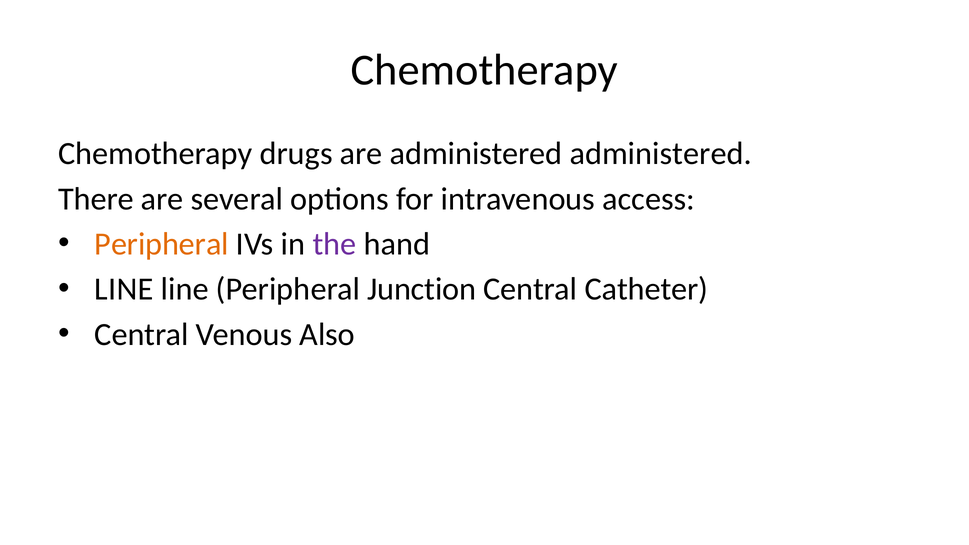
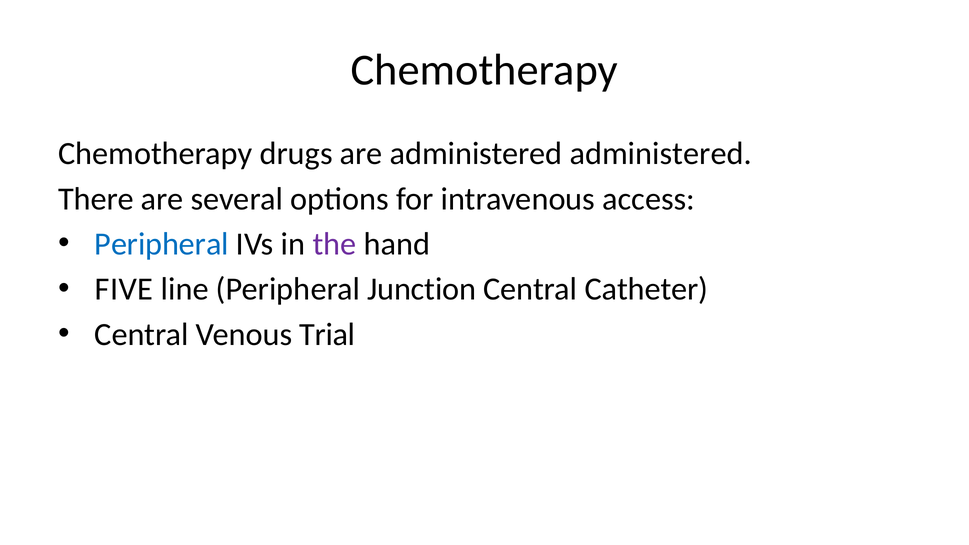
Peripheral at (162, 244) colour: orange -> blue
LINE at (124, 289): LINE -> FIVE
Also: Also -> Trial
